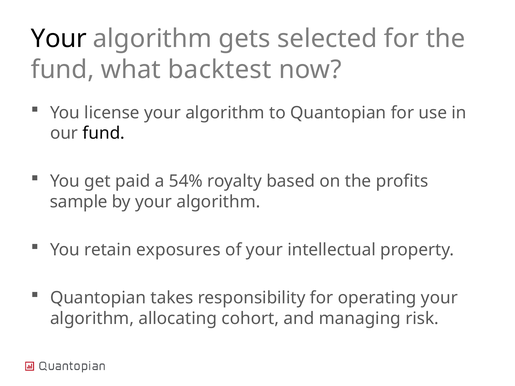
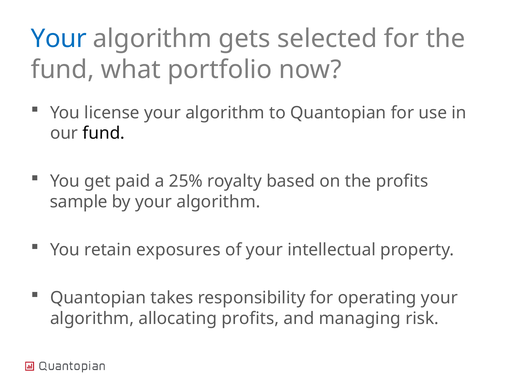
Your at (59, 39) colour: black -> blue
backtest: backtest -> portfolio
54%: 54% -> 25%
allocating cohort: cohort -> profits
